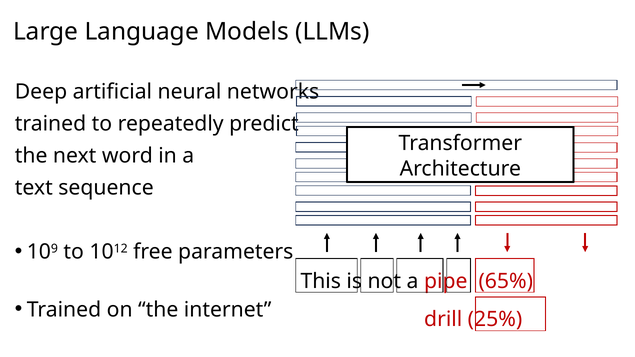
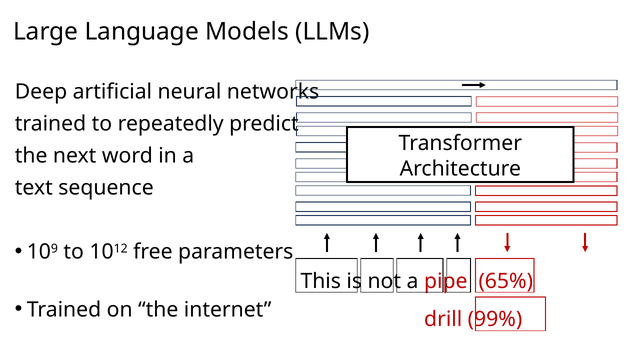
25%: 25% -> 99%
